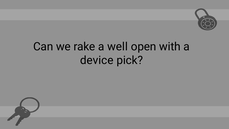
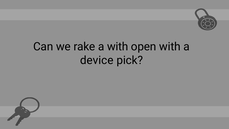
a well: well -> with
